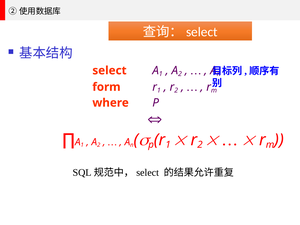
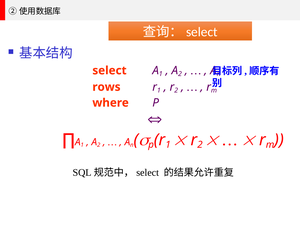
form: form -> rows
